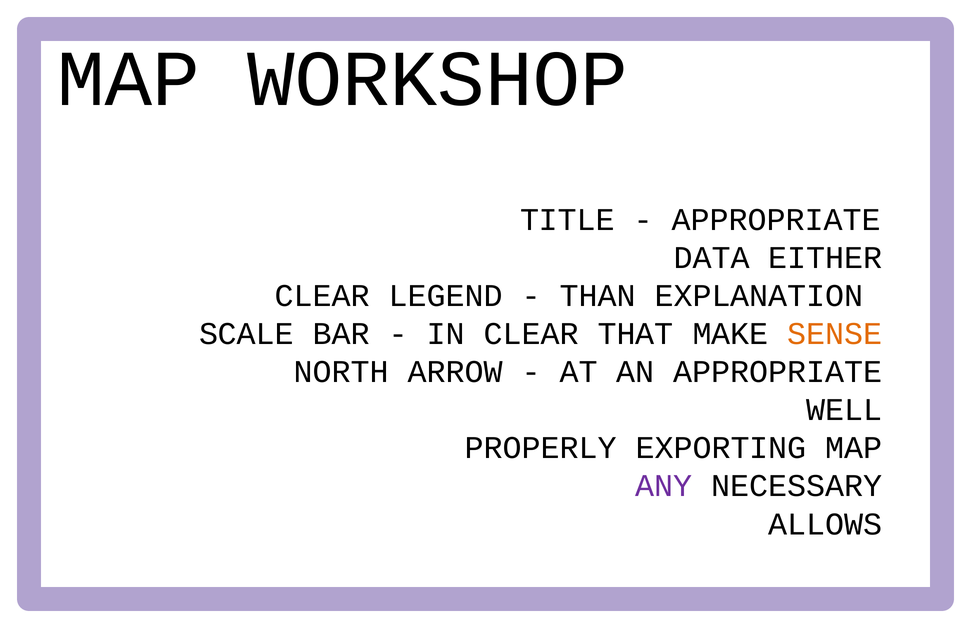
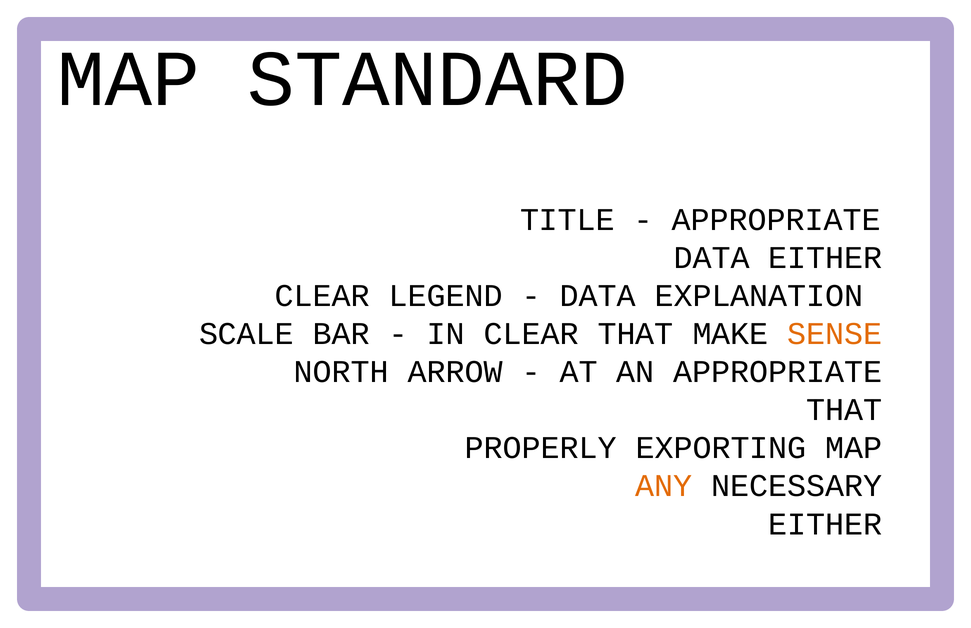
WORKSHOP: WORKSHOP -> STANDARD
THAN at (598, 296): THAN -> DATA
WELL at (844, 410): WELL -> THAT
ANY colour: purple -> orange
ALLOWS at (825, 524): ALLOWS -> EITHER
